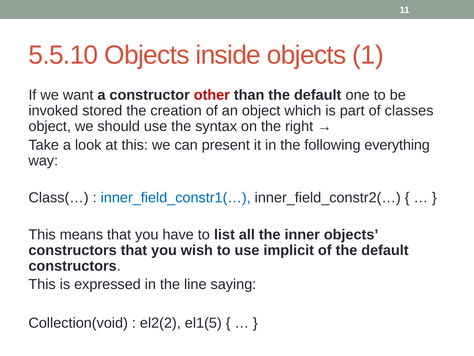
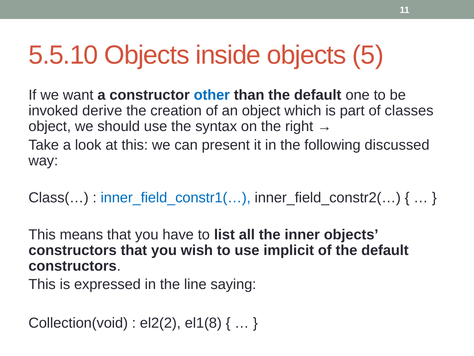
1: 1 -> 5
other colour: red -> blue
stored: stored -> derive
everything: everything -> discussed
el1(5: el1(5 -> el1(8
